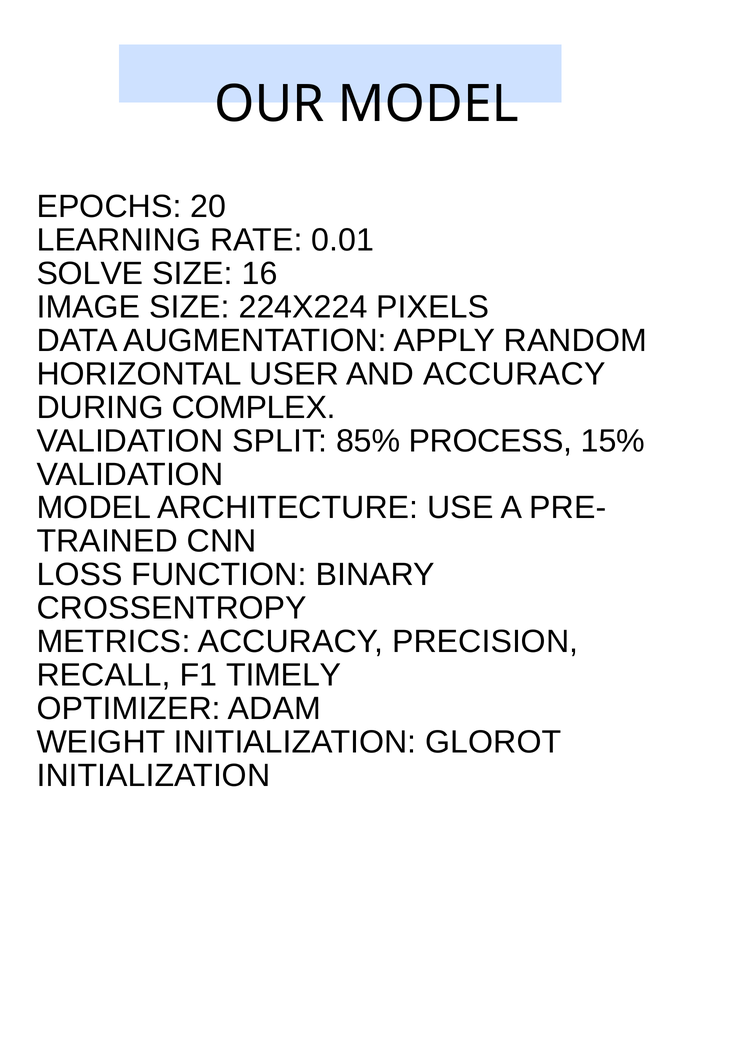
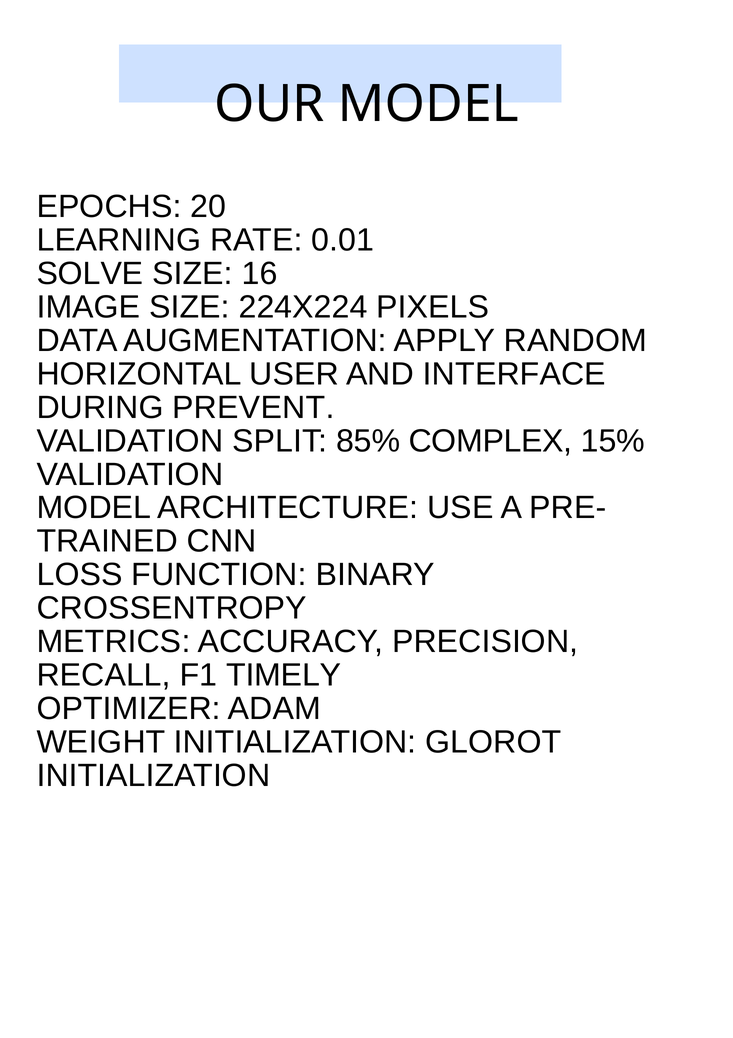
AND ACCURACY: ACCURACY -> INTERFACE
COMPLEX: COMPLEX -> PREVENT
PROCESS: PROCESS -> COMPLEX
